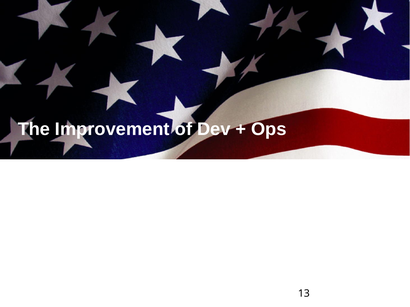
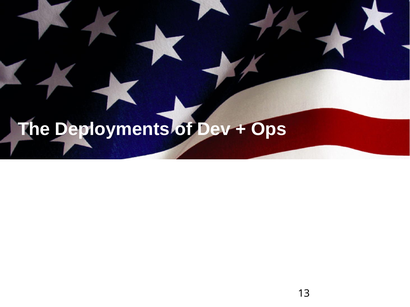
Improvement: Improvement -> Deployments
